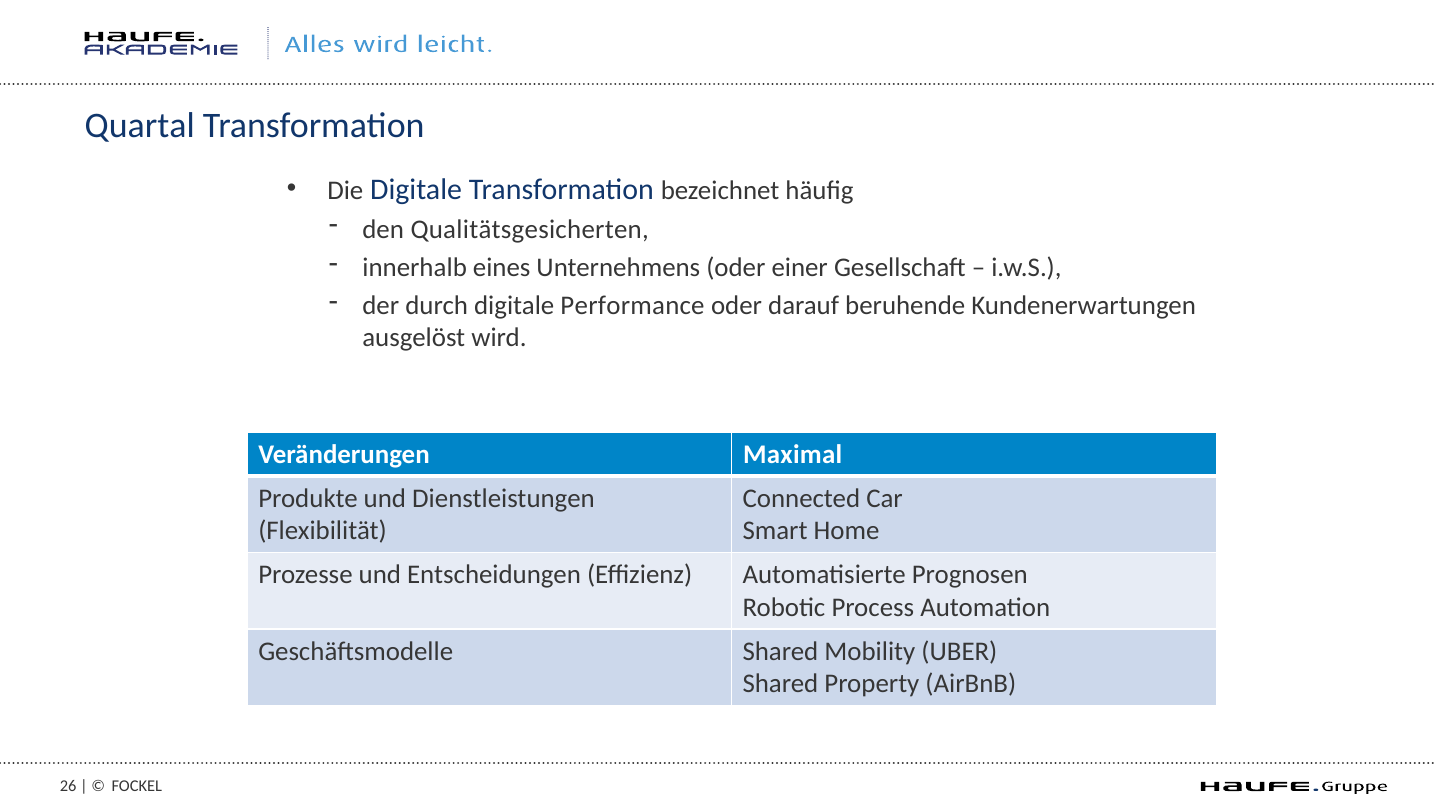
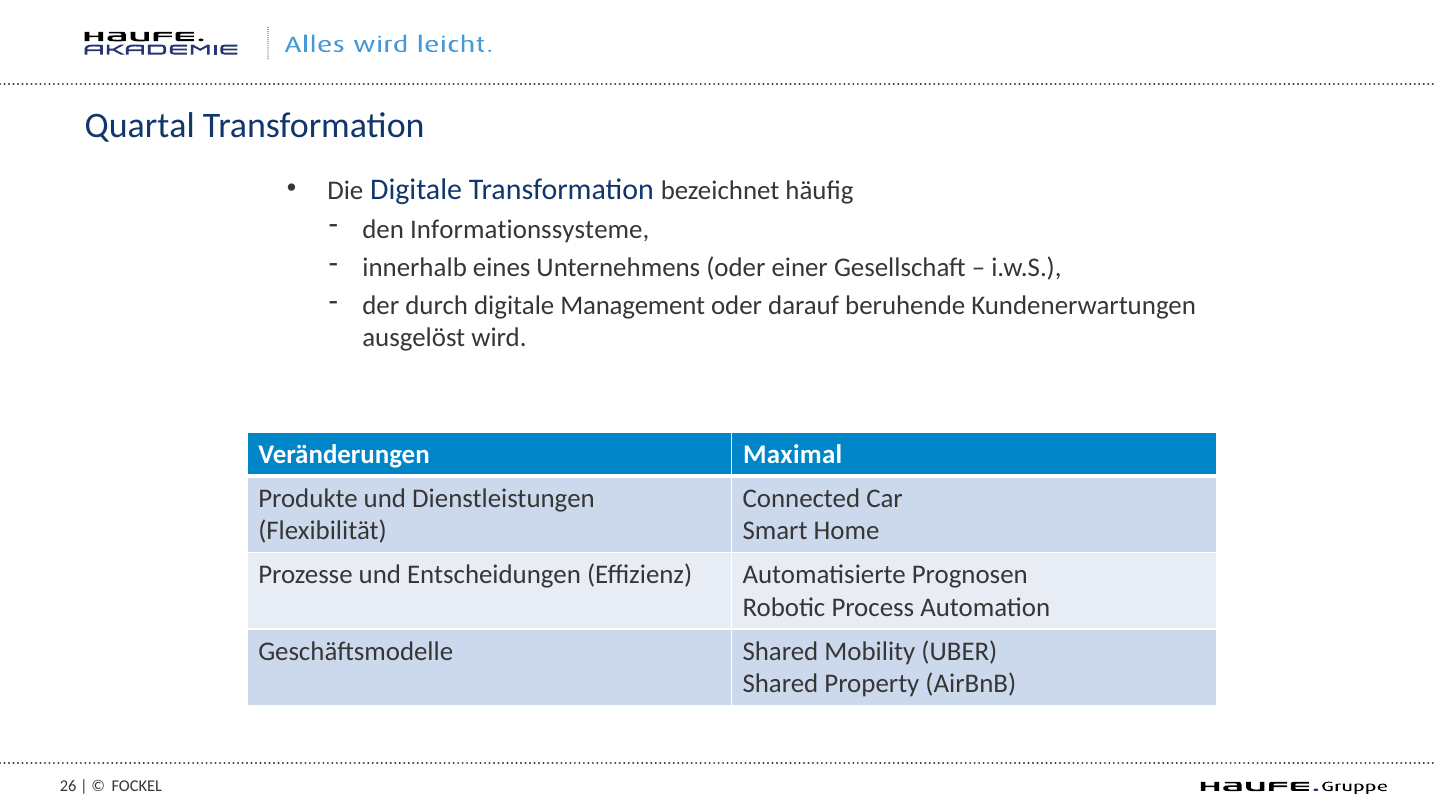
Qualitätsgesicherten: Qualitätsgesicherten -> Informationssysteme
Performance: Performance -> Management
